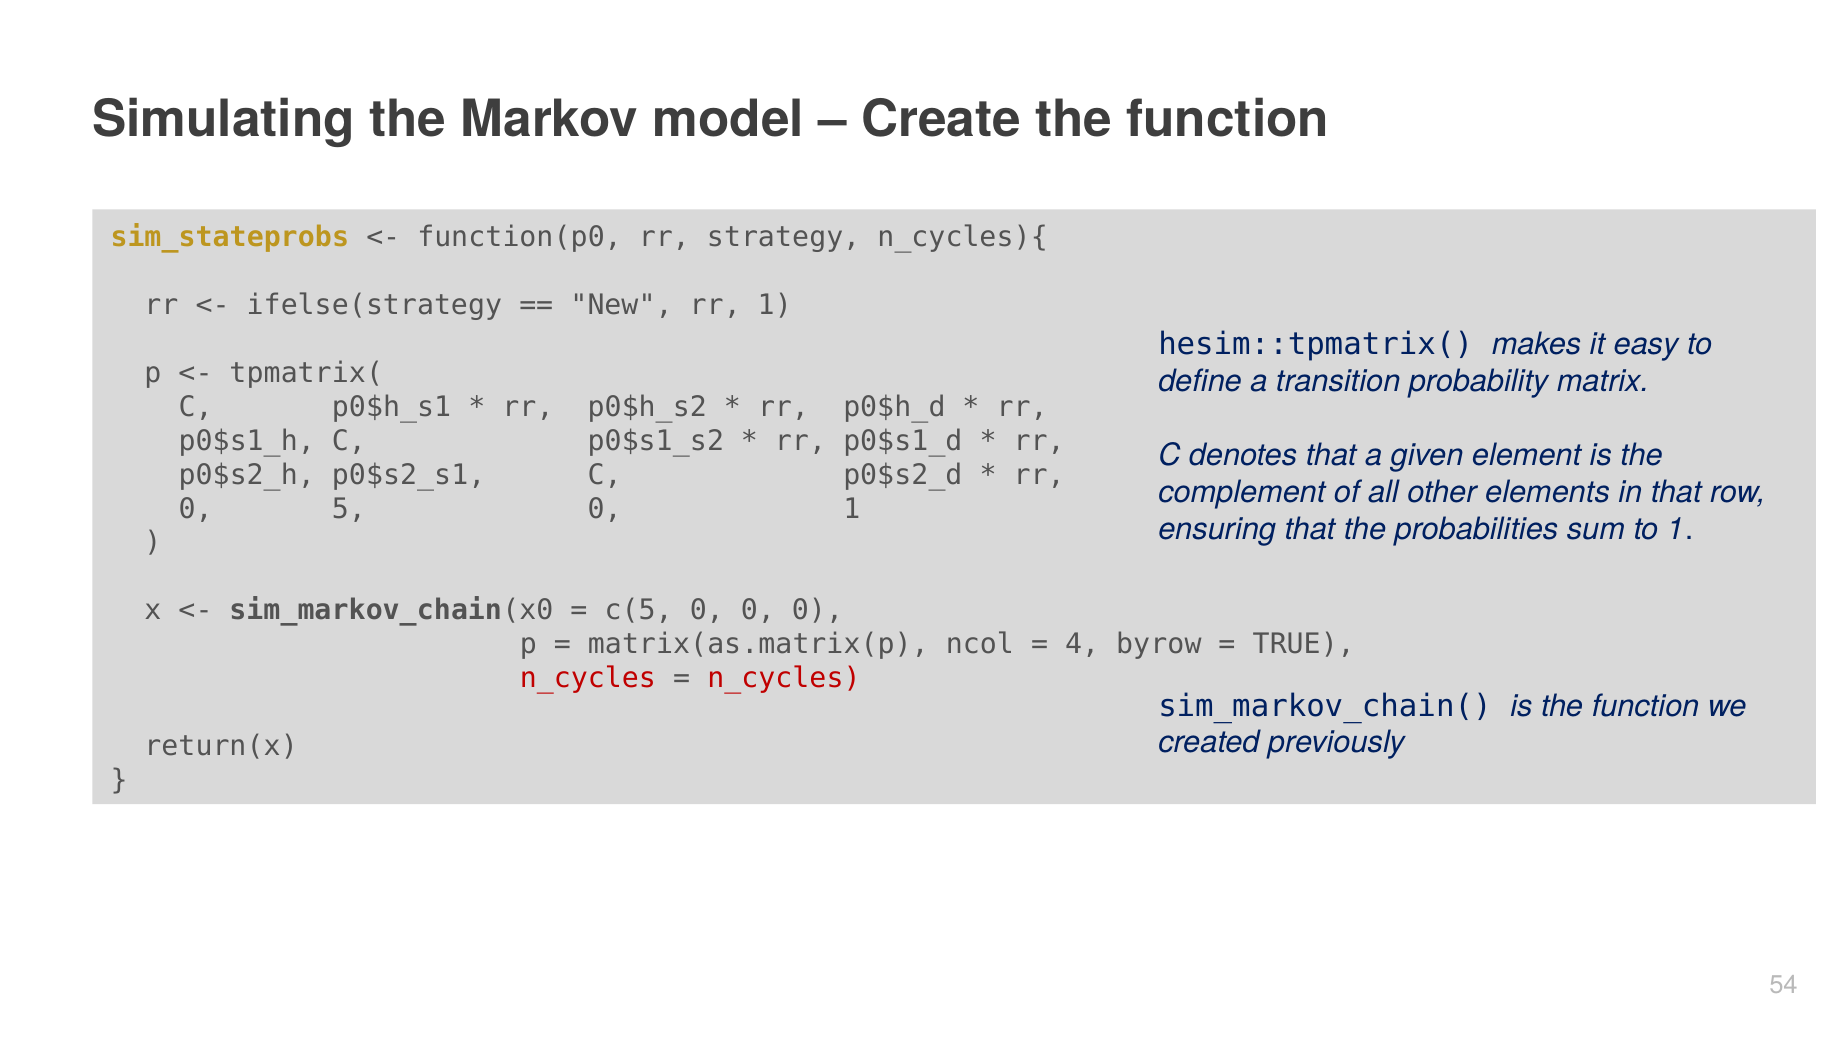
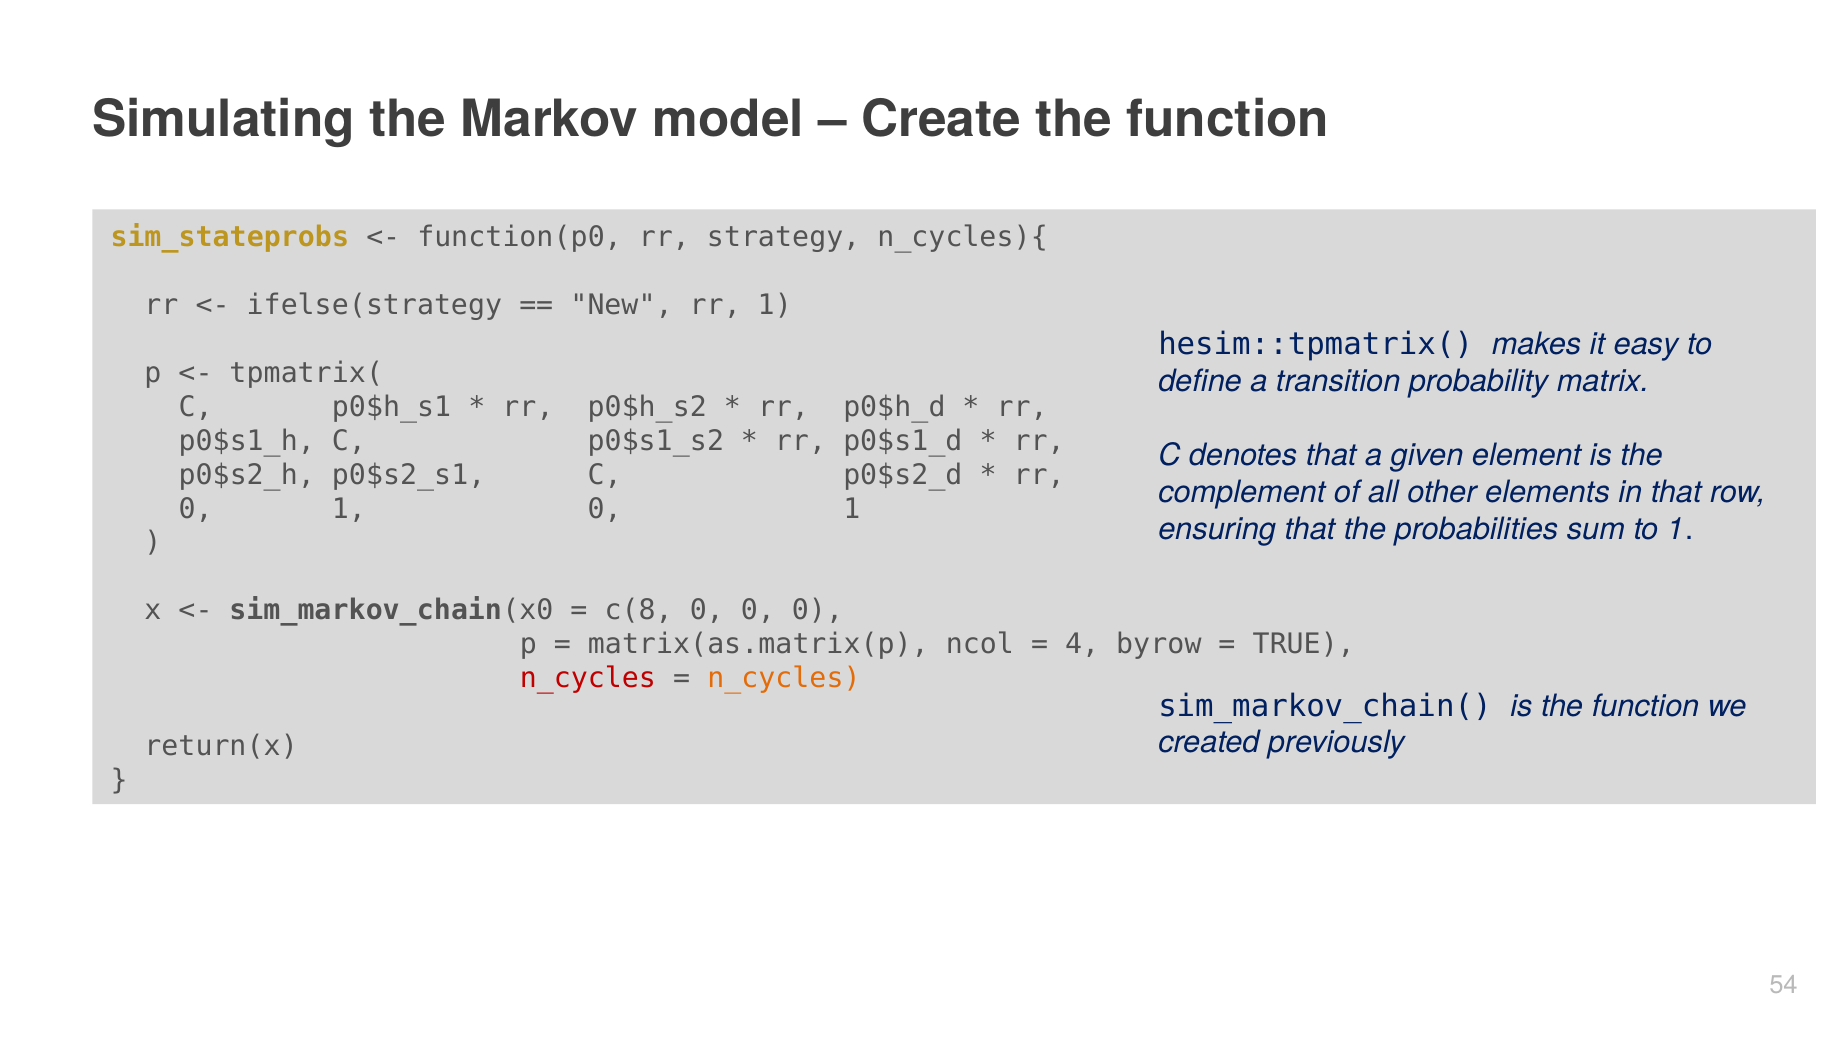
5 at (349, 508): 5 -> 1
c(5: c(5 -> c(8
n_cycles at (784, 678) colour: red -> orange
